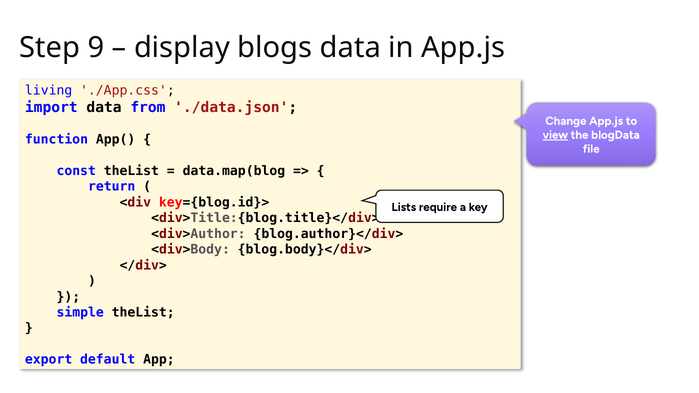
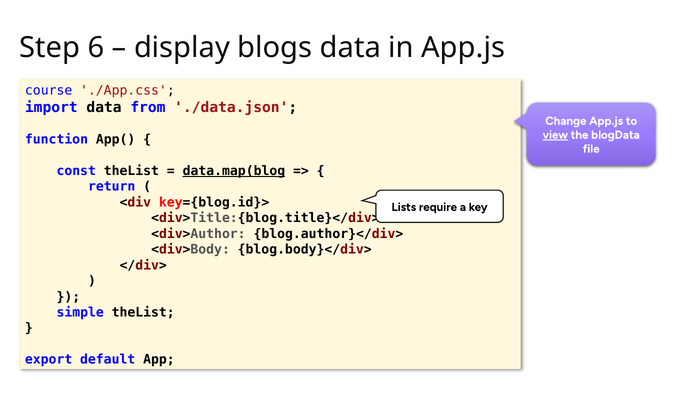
9: 9 -> 6
living: living -> course
data.map(blog underline: none -> present
